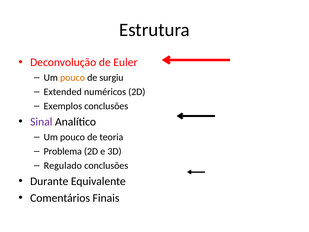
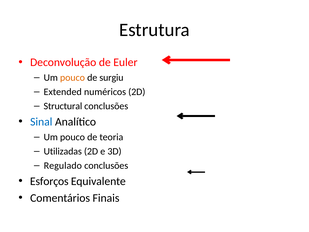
Exemplos: Exemplos -> Structural
Sinal colour: purple -> blue
Problema: Problema -> Utilizadas
Durante: Durante -> Esforços
